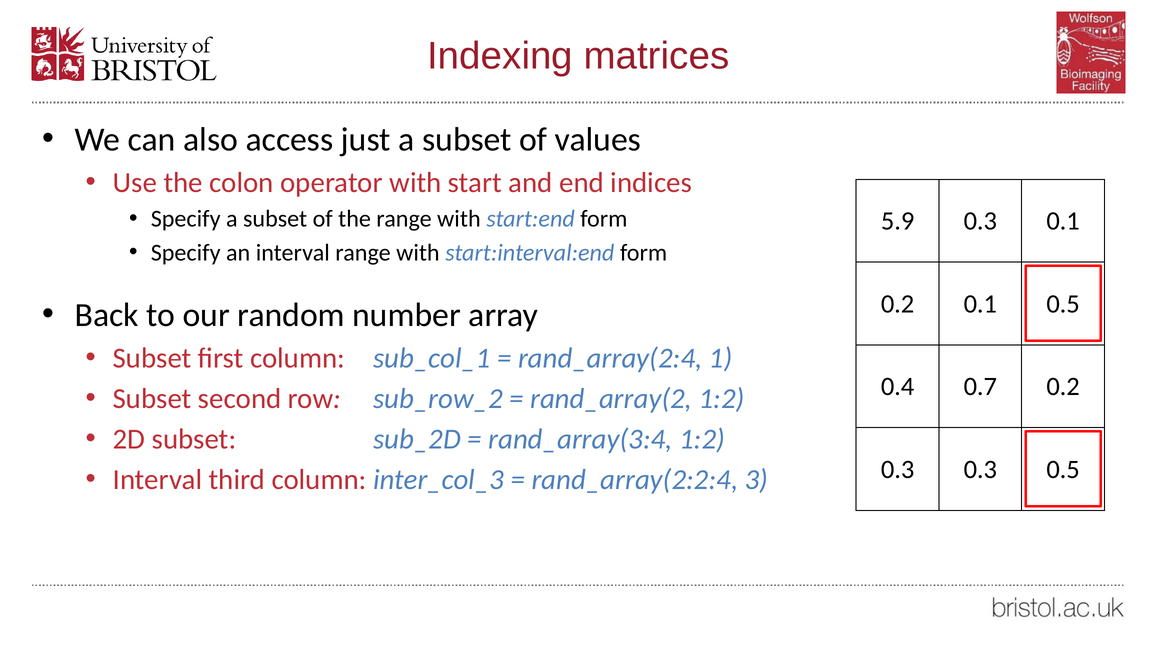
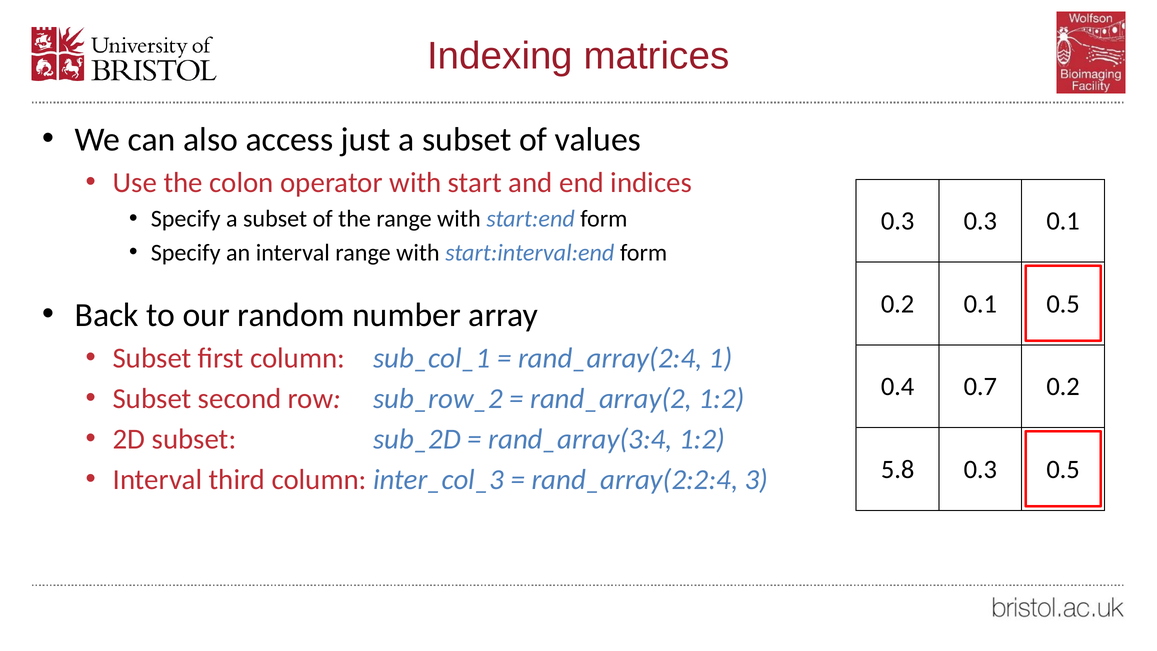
5.9 at (898, 221): 5.9 -> 0.3
0.3 at (898, 469): 0.3 -> 5.8
